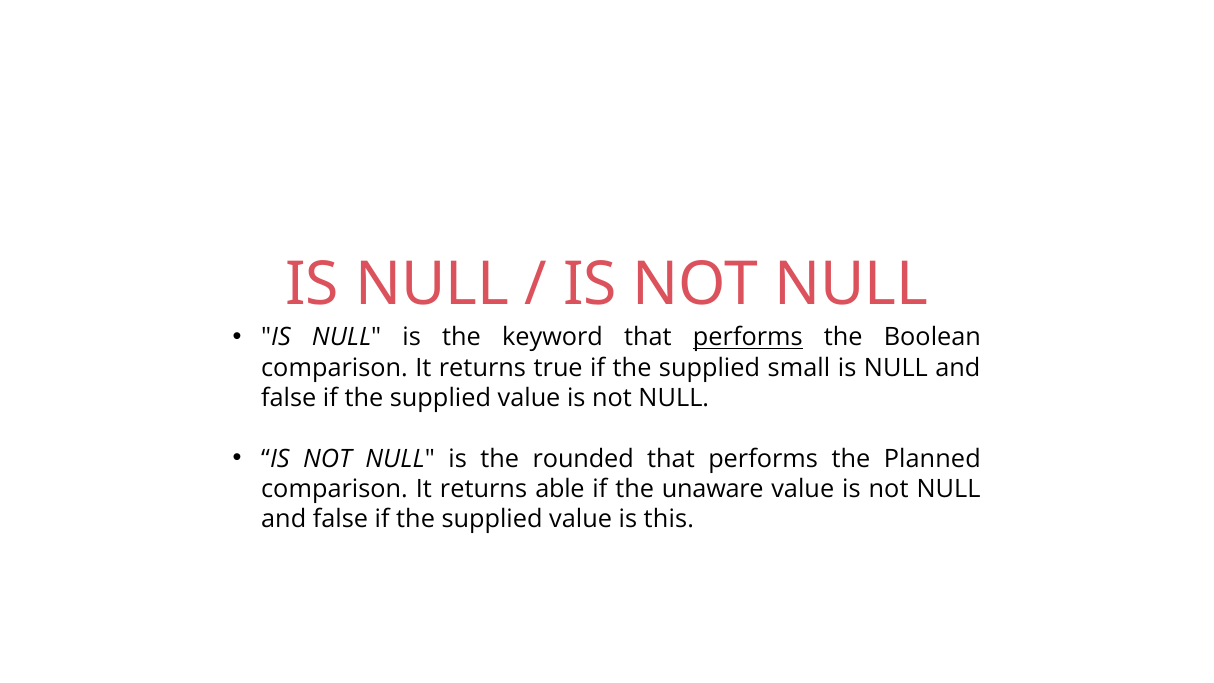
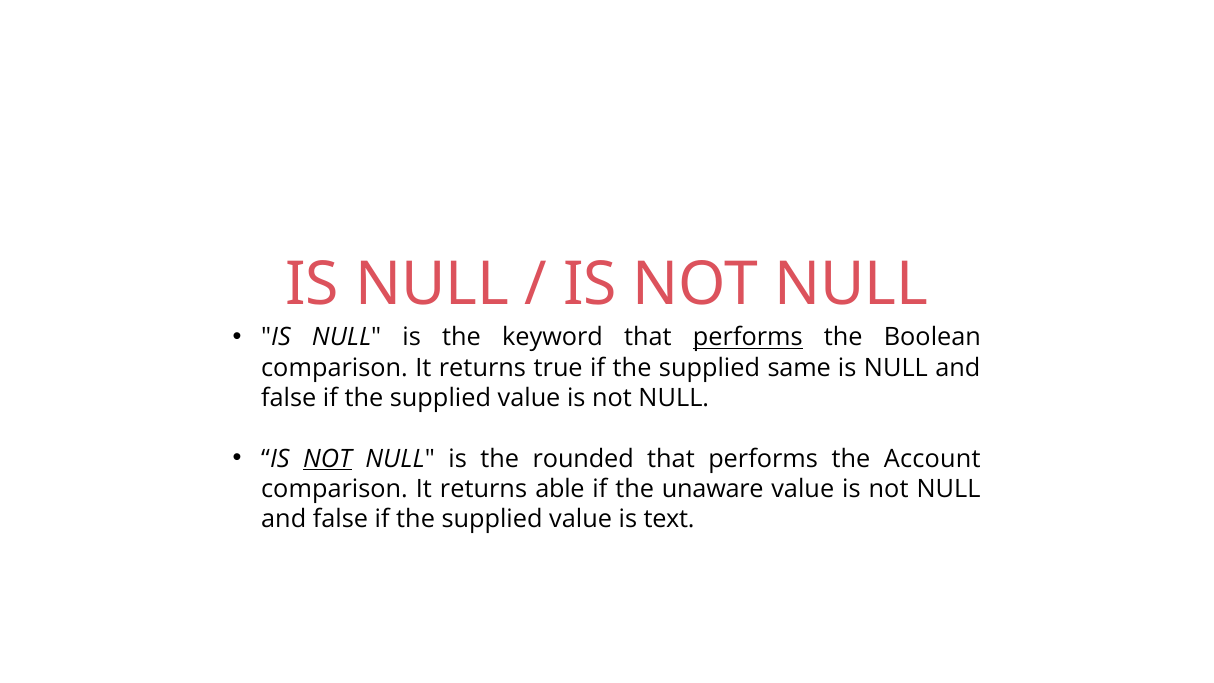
small: small -> same
NOT at (327, 459) underline: none -> present
Planned: Planned -> Account
this: this -> text
